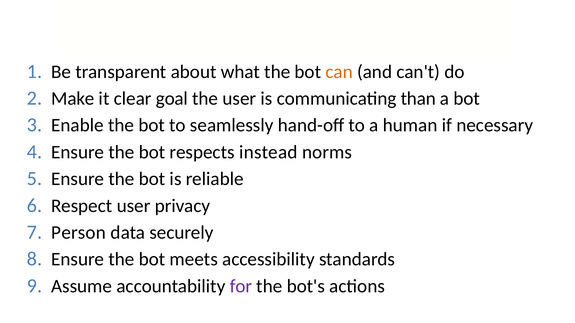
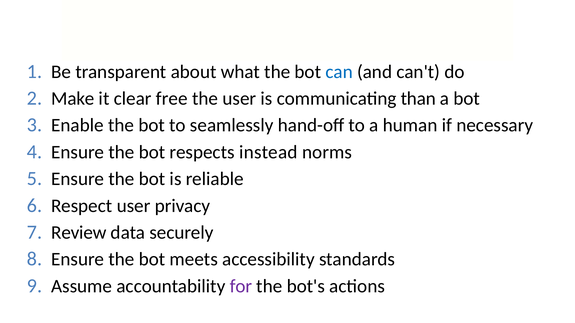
can colour: orange -> blue
goal: goal -> free
Person: Person -> Review
